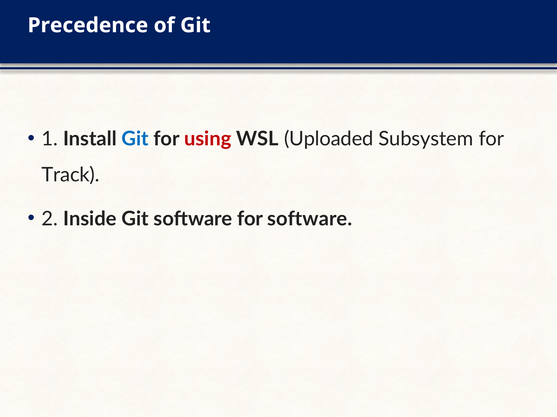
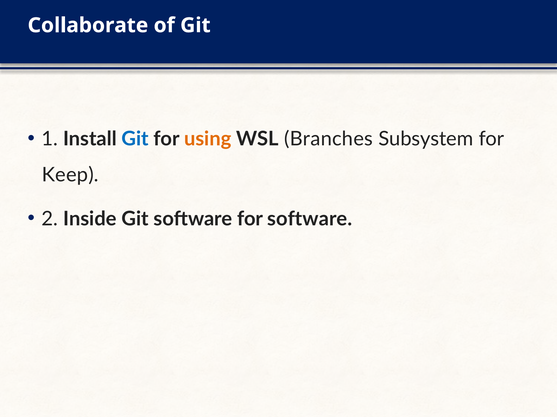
Precedence: Precedence -> Collaborate
using colour: red -> orange
Uploaded: Uploaded -> Branches
Track: Track -> Keep
